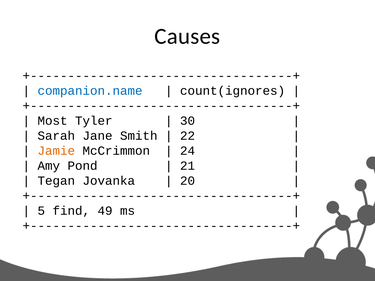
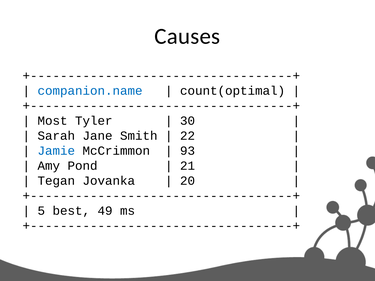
count(ignores: count(ignores -> count(optimal
Jamie colour: orange -> blue
24: 24 -> 93
find: find -> best
